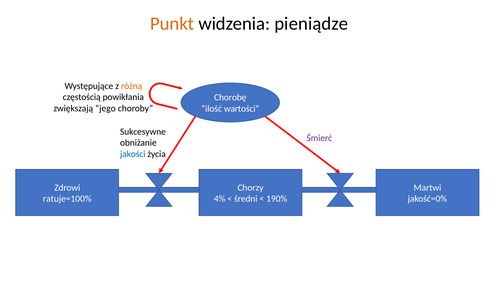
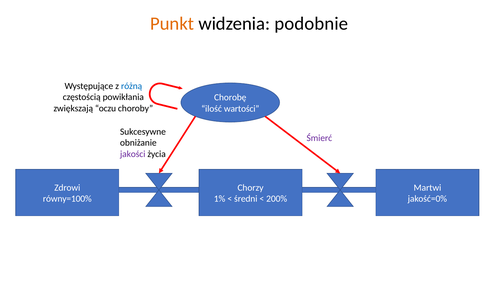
pieniądze: pieniądze -> podobnie
różną colour: orange -> blue
jego: jego -> oczu
jakości colour: blue -> purple
ratuje=100%: ratuje=100% -> równy=100%
4%: 4% -> 1%
190%: 190% -> 200%
